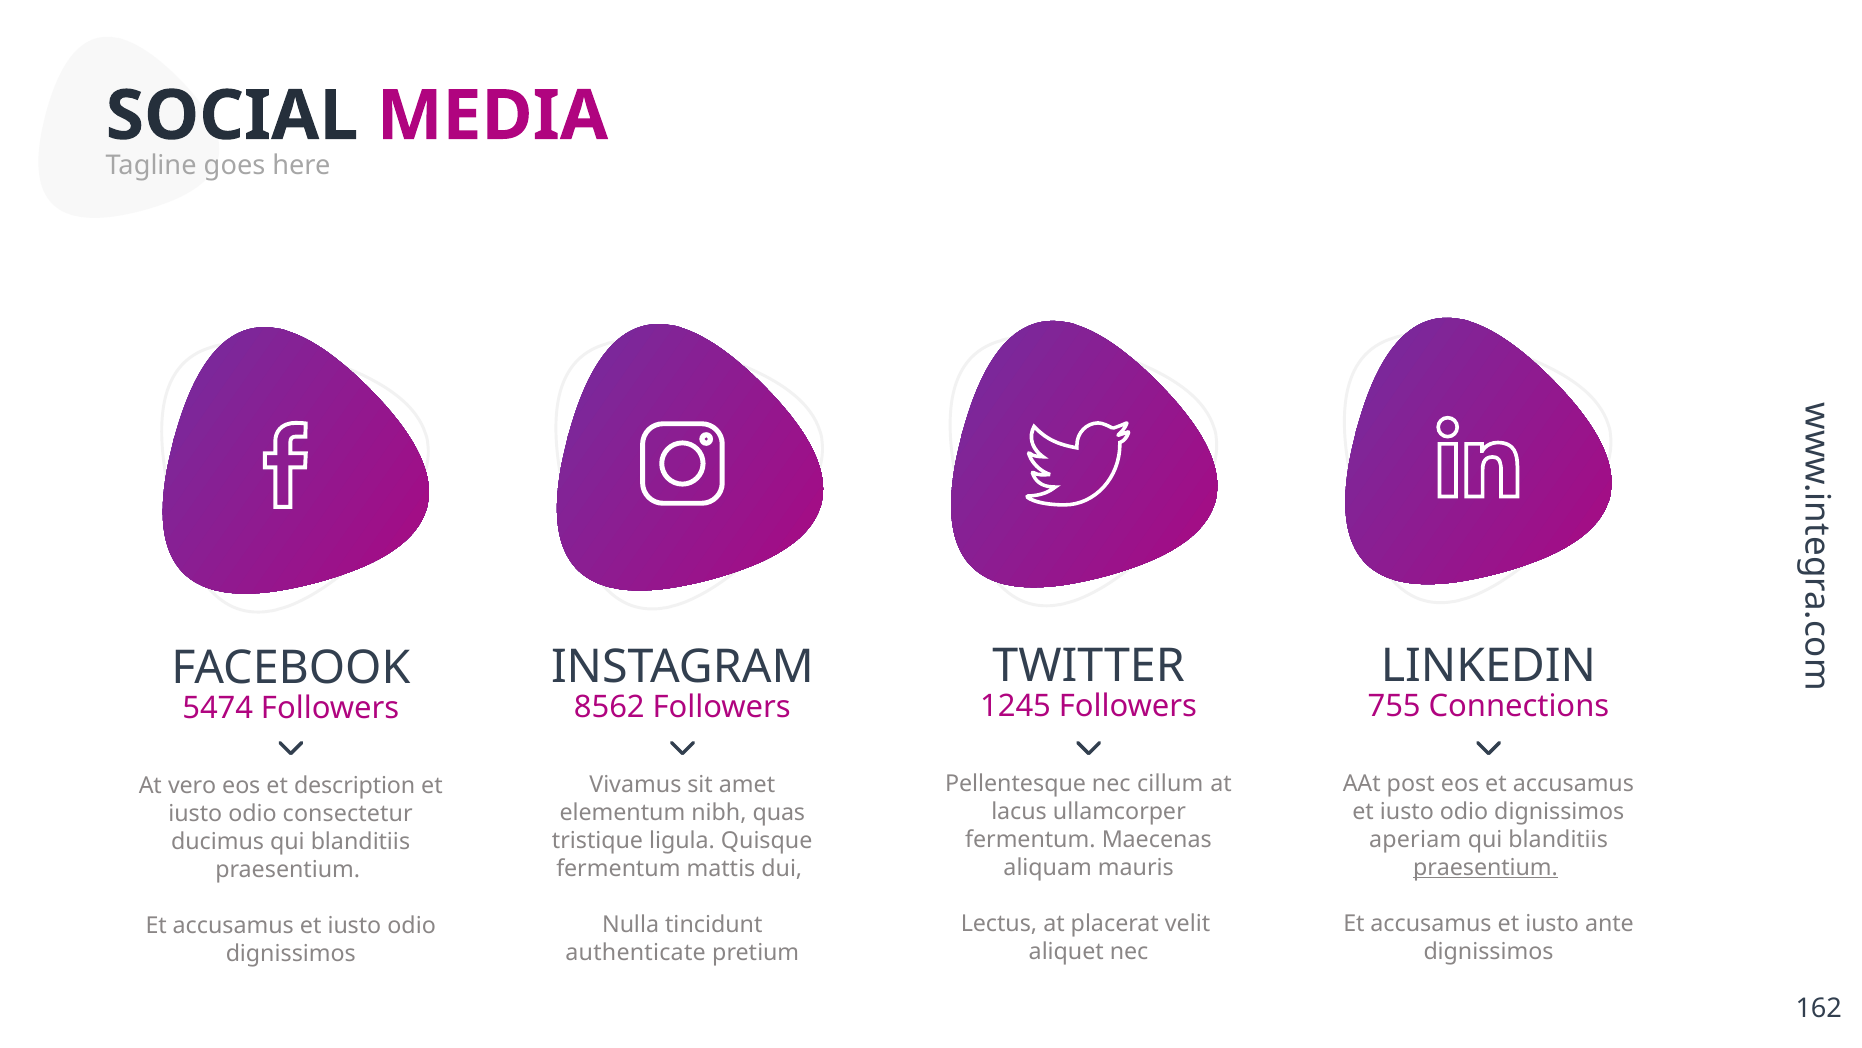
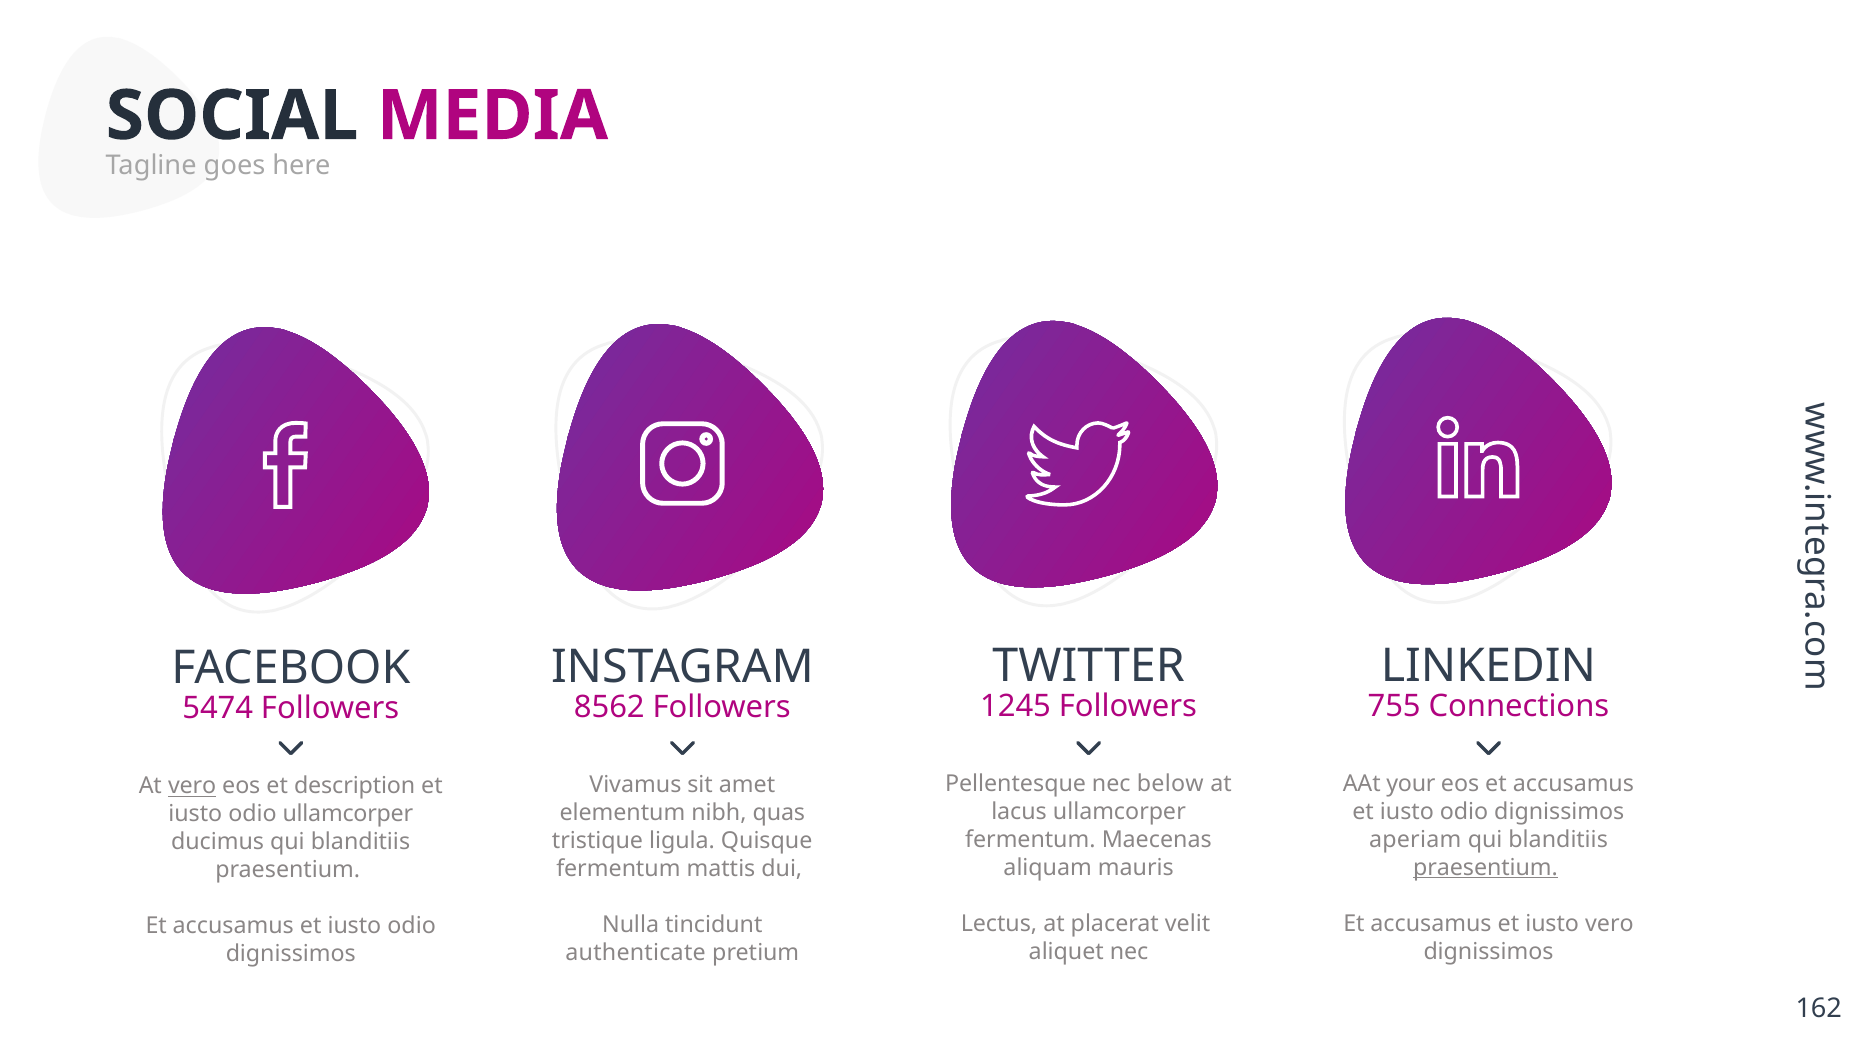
cillum: cillum -> below
post: post -> your
vero at (192, 786) underline: none -> present
odio consectetur: consectetur -> ullamcorper
iusto ante: ante -> vero
